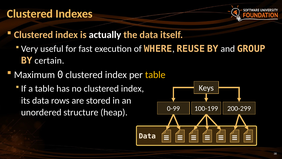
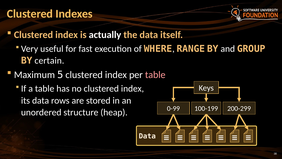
REUSE: REUSE -> RANGE
0: 0 -> 5
table at (155, 75) colour: yellow -> pink
